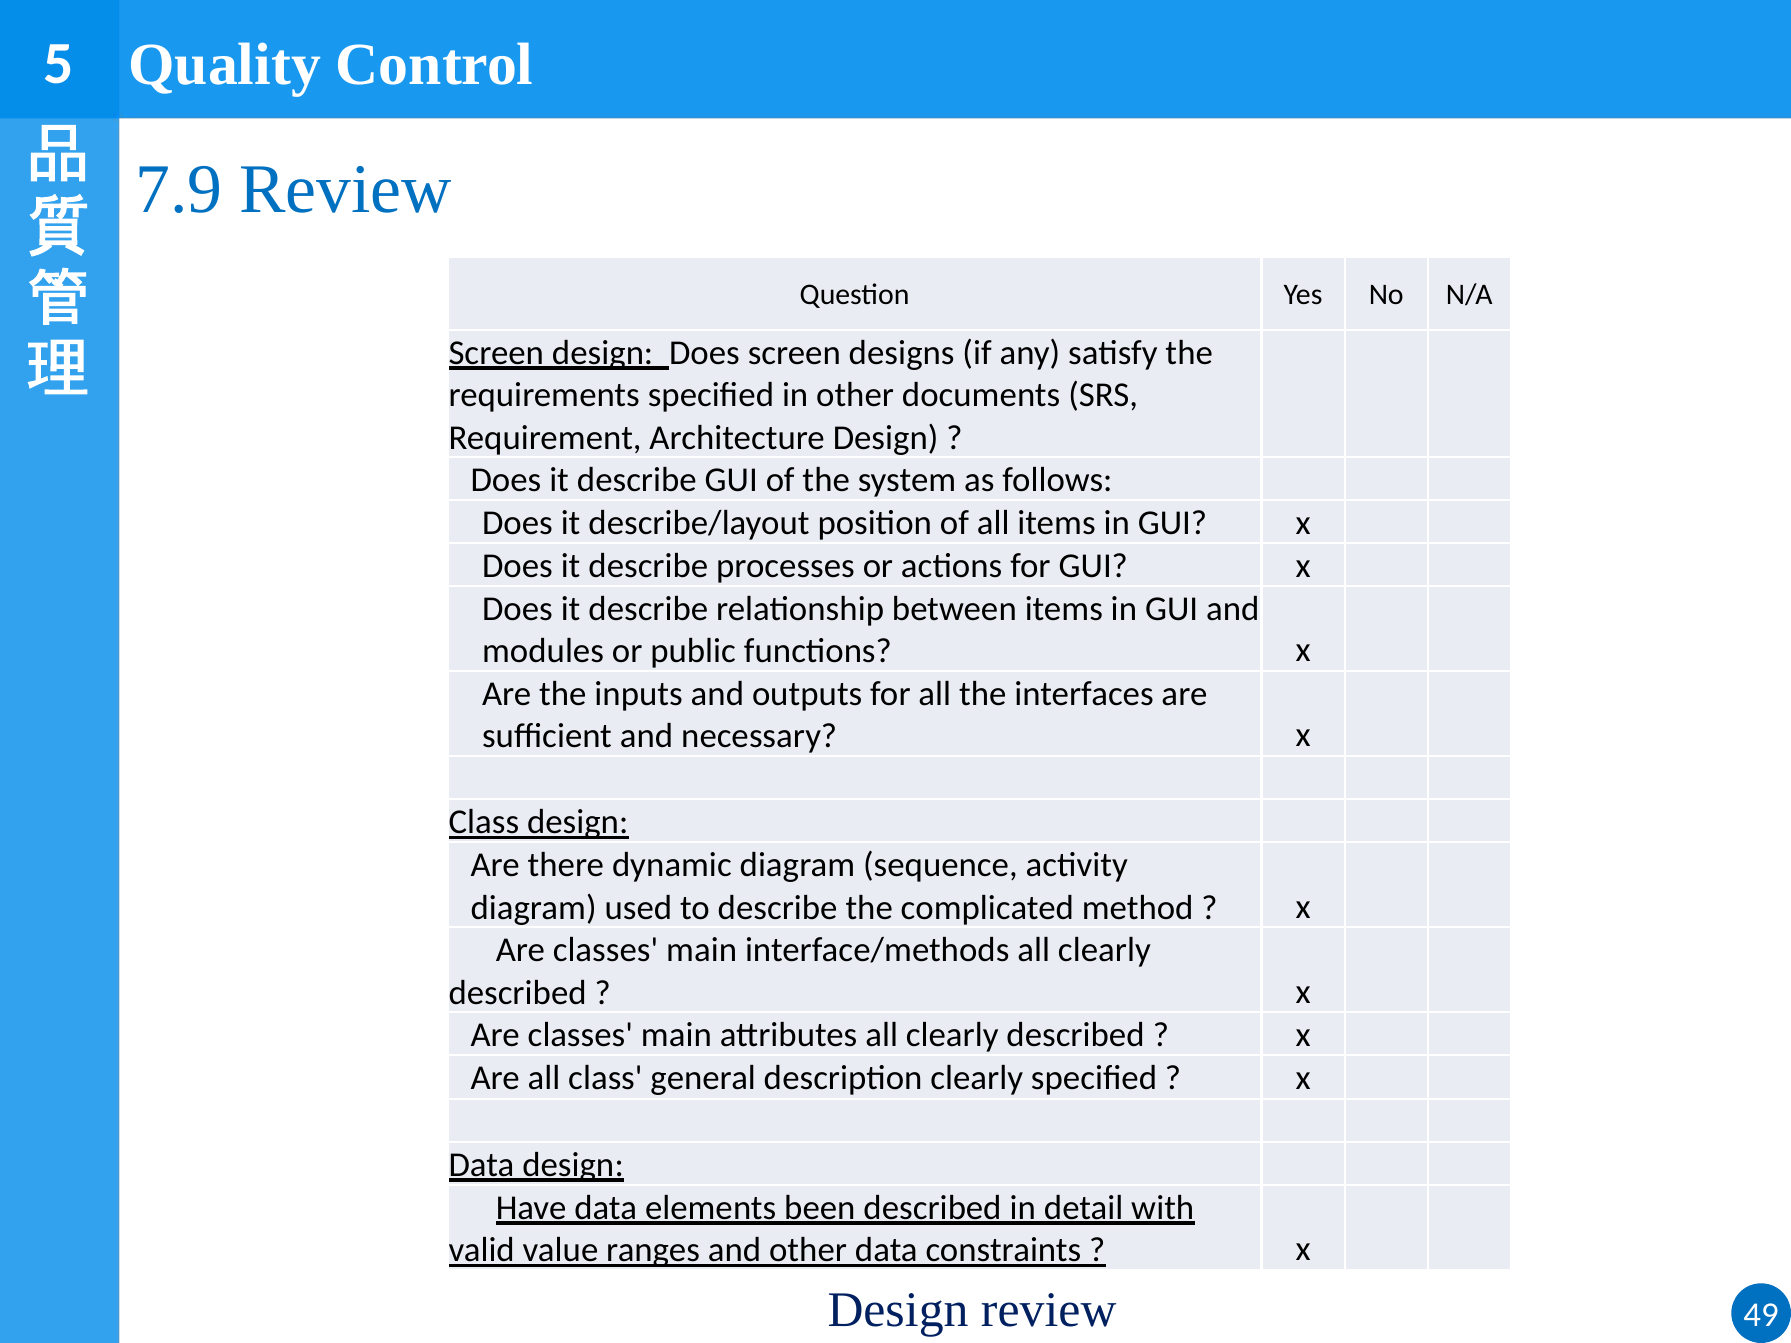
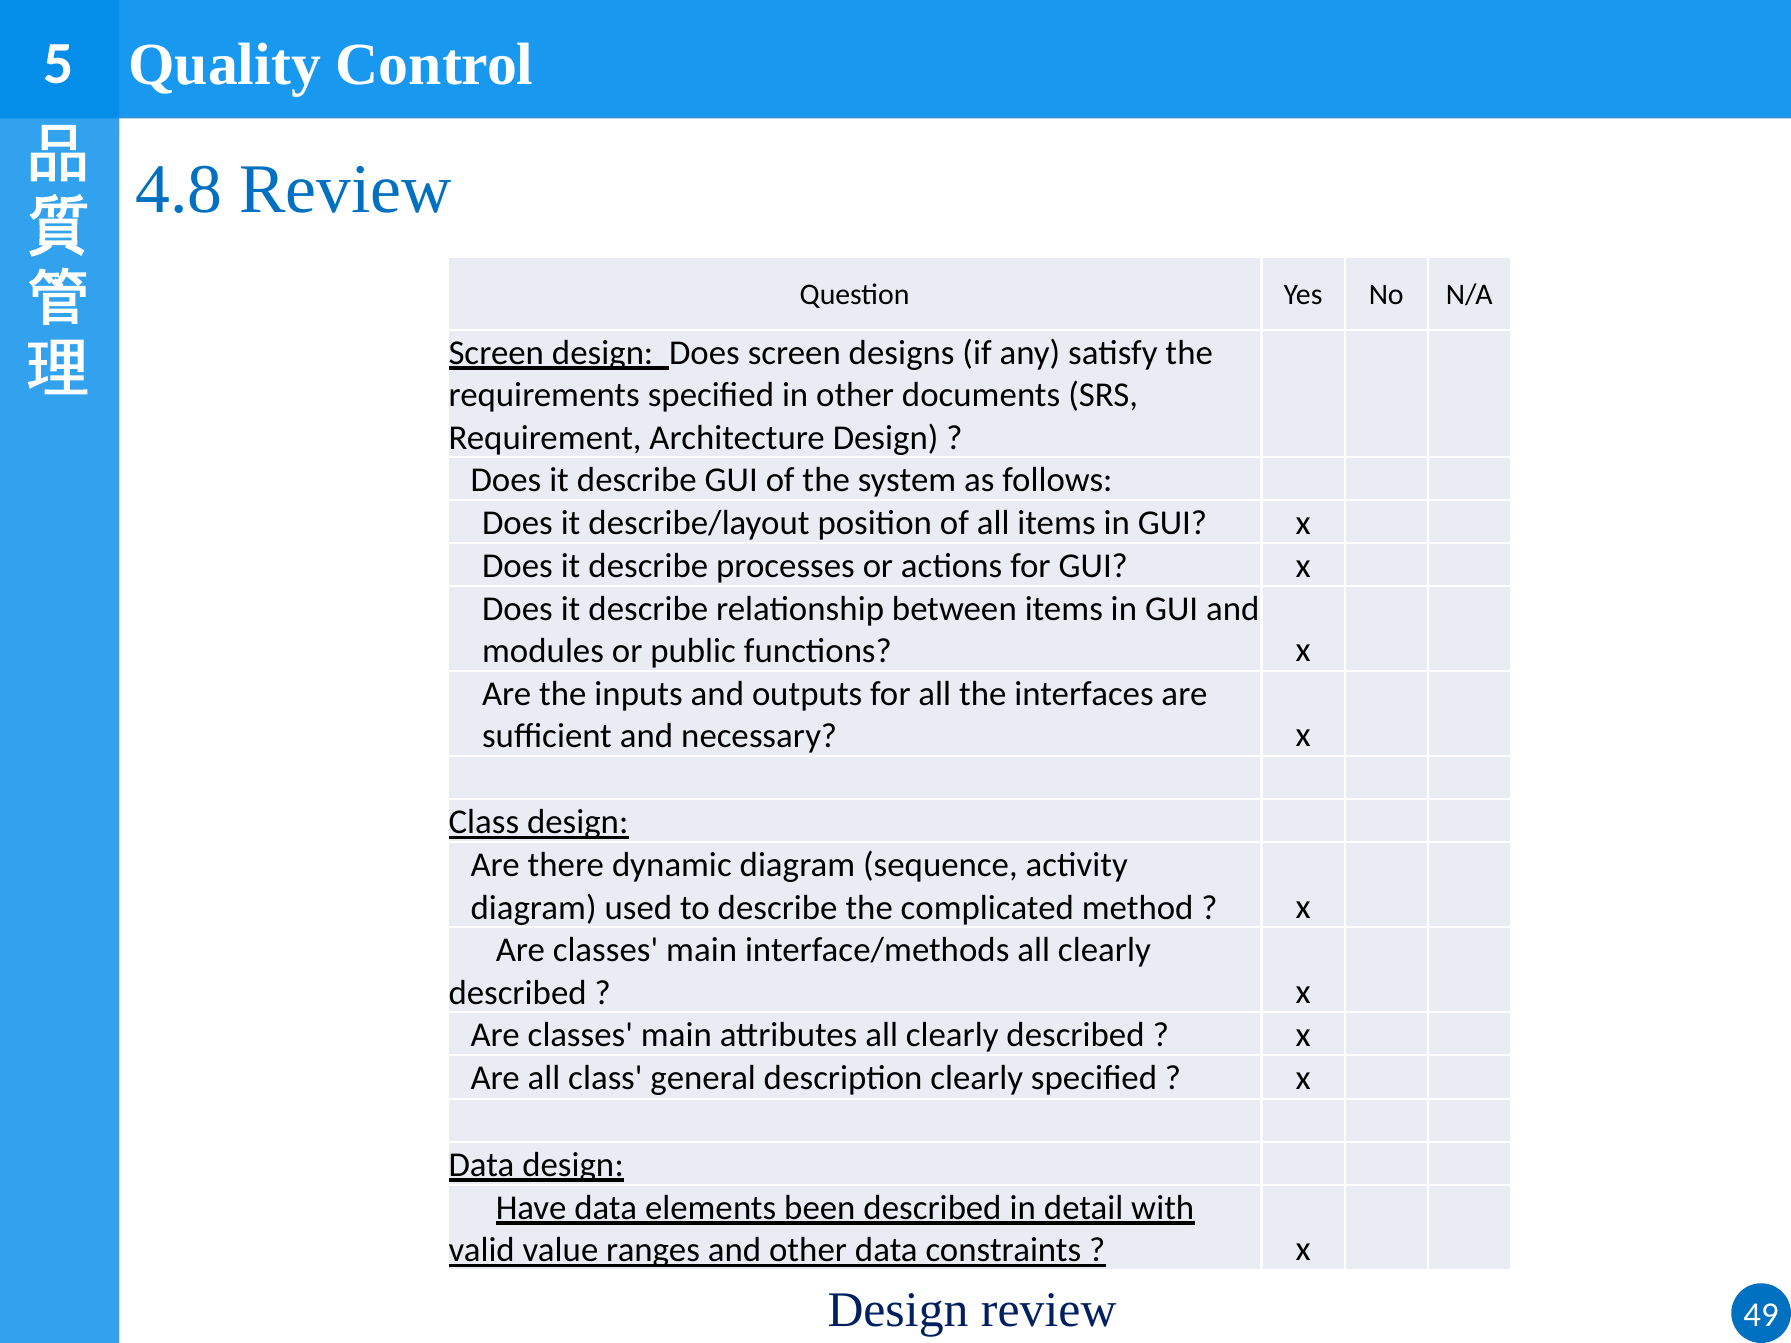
7.9: 7.9 -> 4.8
